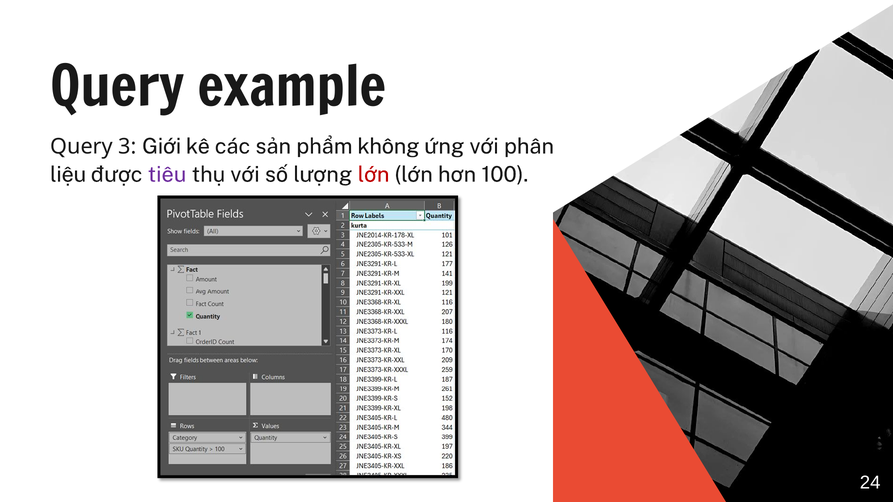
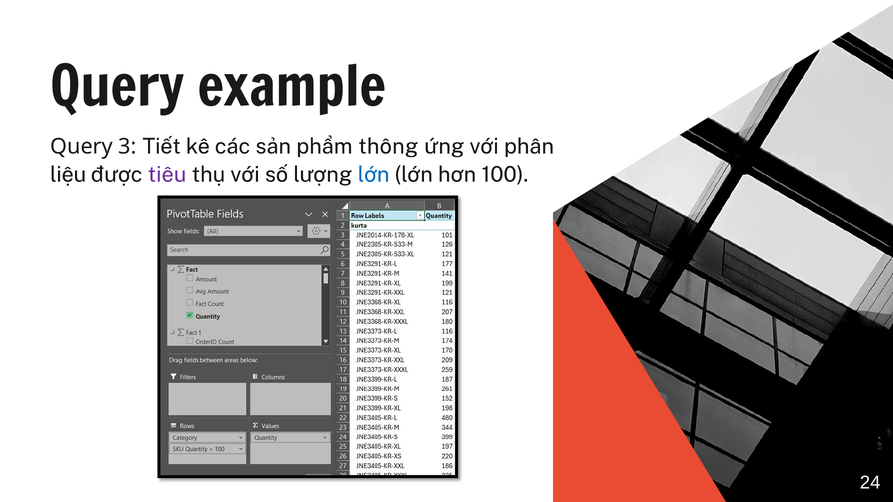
Giới: Giới -> Tiết
không: không -> thông
lớn at (374, 175) colour: red -> blue
